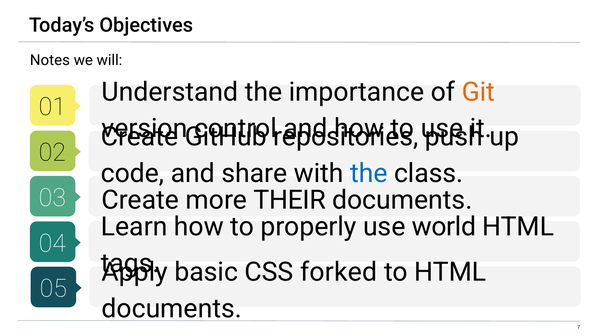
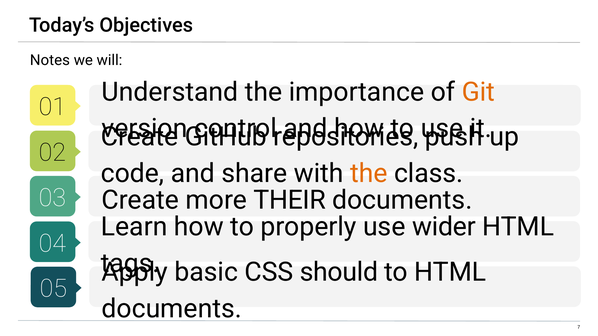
the at (369, 174) colour: blue -> orange
world: world -> wider
forked: forked -> should
